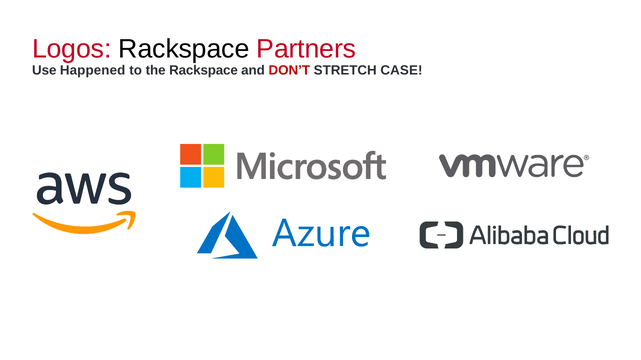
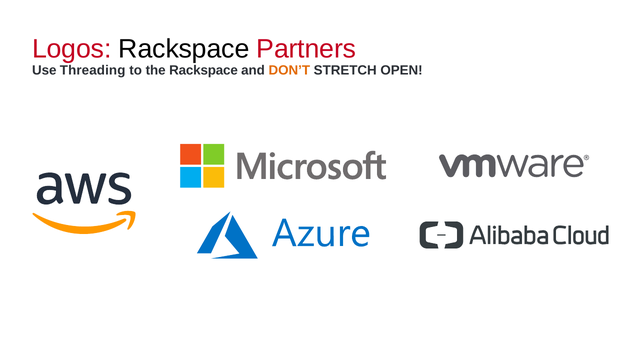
Happened: Happened -> Threading
DON’T colour: red -> orange
CASE: CASE -> OPEN
